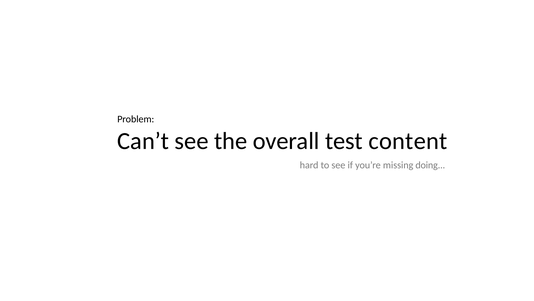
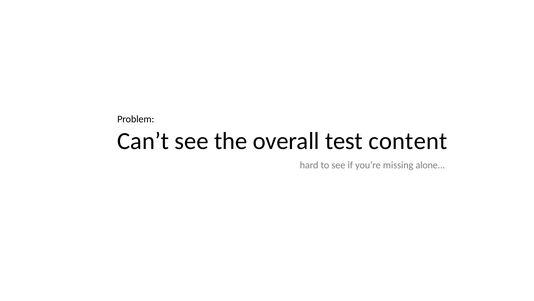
doing: doing -> alone
